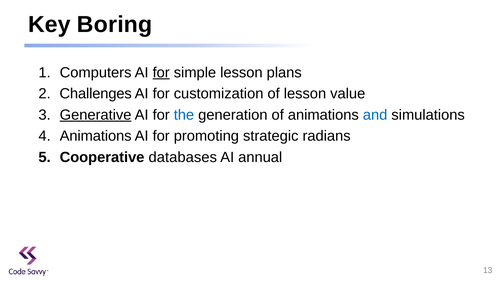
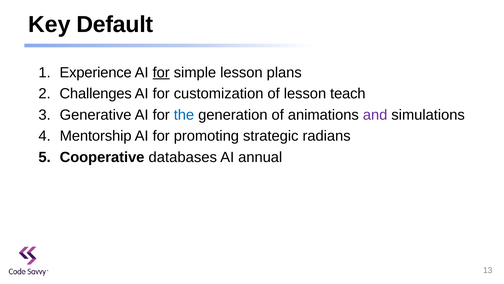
Boring: Boring -> Default
Computers: Computers -> Experience
value: value -> teach
Generative underline: present -> none
and colour: blue -> purple
Animations at (96, 136): Animations -> Mentorship
